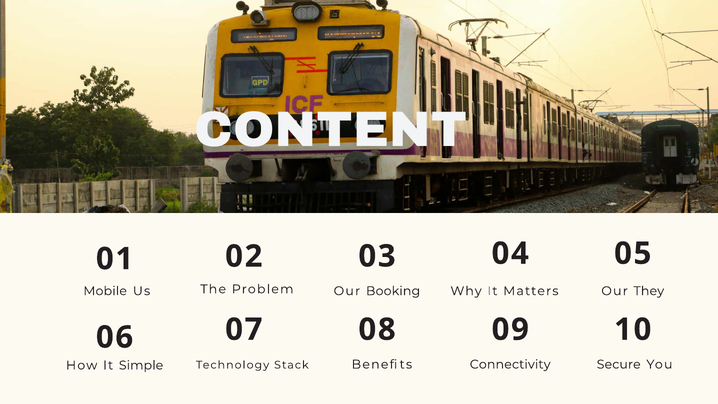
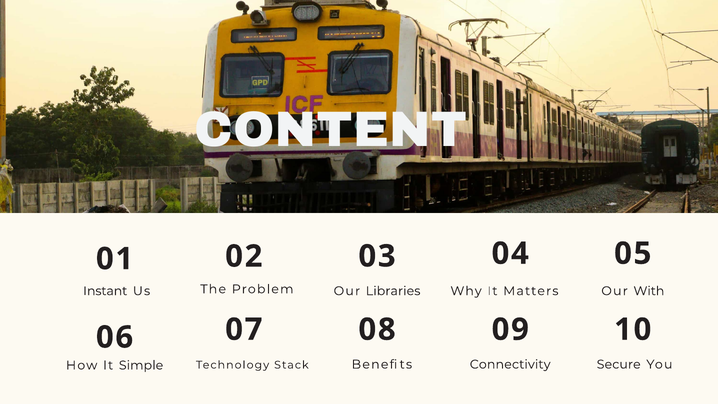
Mobile: Mobile -> Instant
Booking: Booking -> Libraries
They: They -> With
